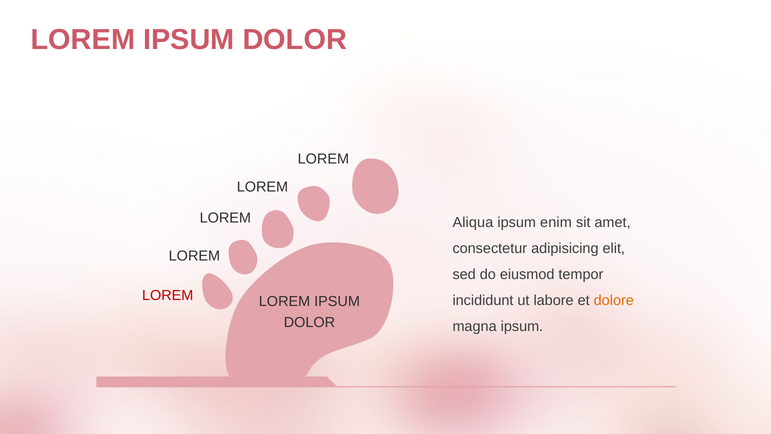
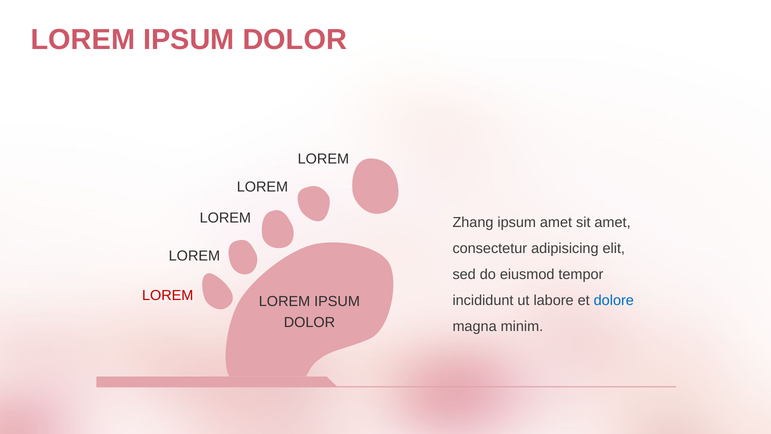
Aliqua: Aliqua -> Zhang
ipsum enim: enim -> amet
dolore colour: orange -> blue
magna ipsum: ipsum -> minim
